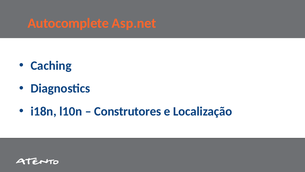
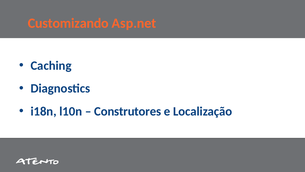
Autocomplete: Autocomplete -> Customizando
